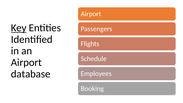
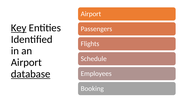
database underline: none -> present
